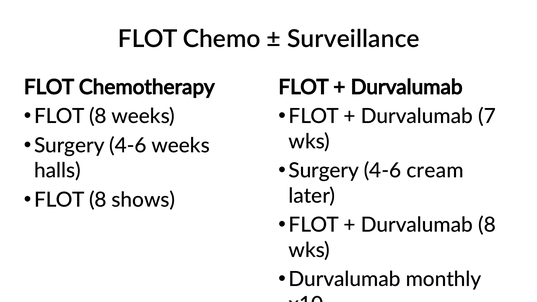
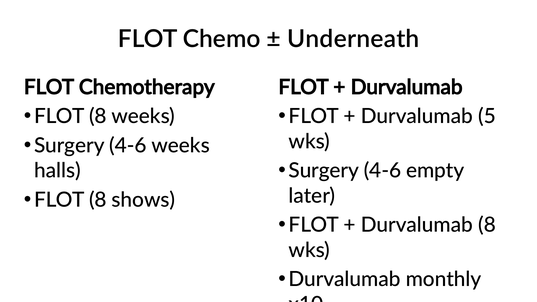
Surveillance: Surveillance -> Underneath
7: 7 -> 5
cream: cream -> empty
